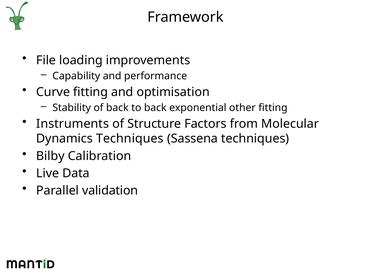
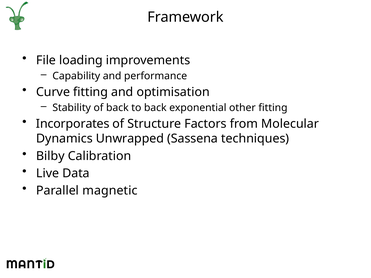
Instruments: Instruments -> Incorporates
Dynamics Techniques: Techniques -> Unwrapped
validation: validation -> magnetic
